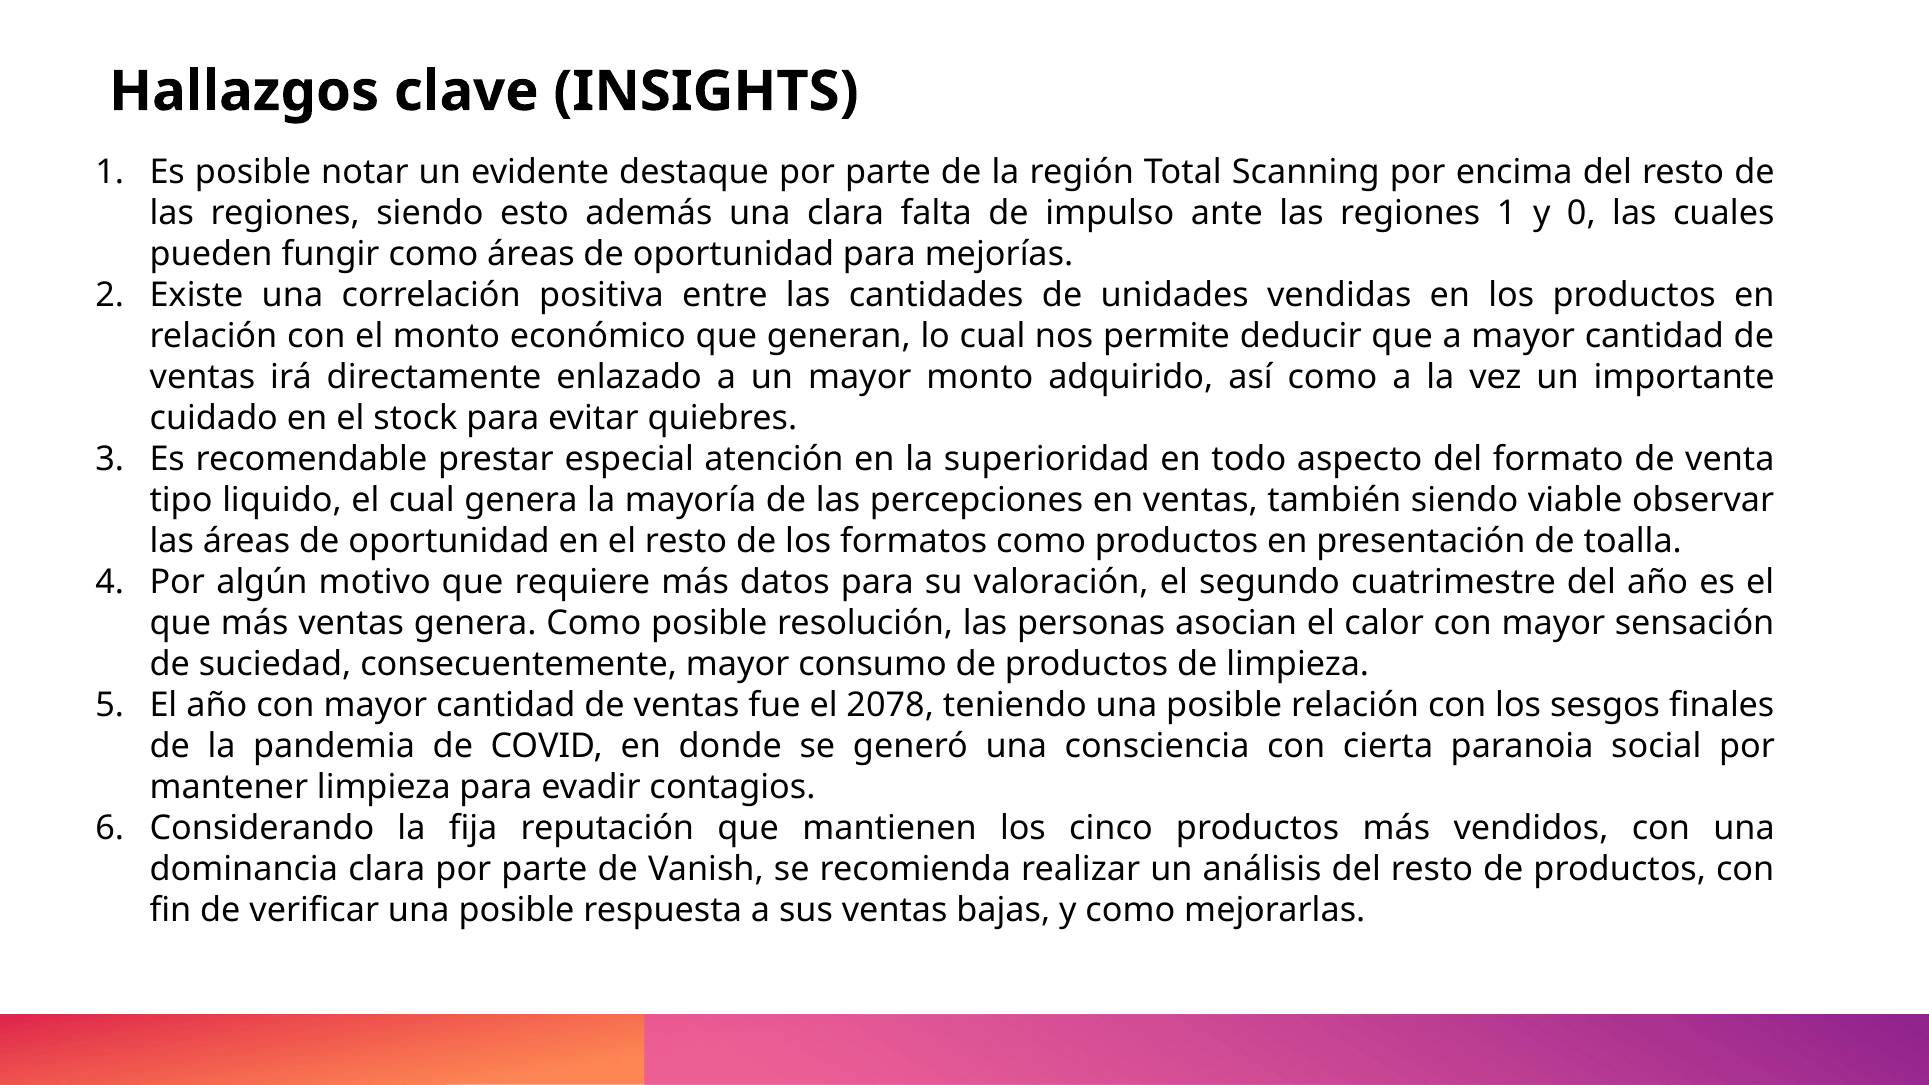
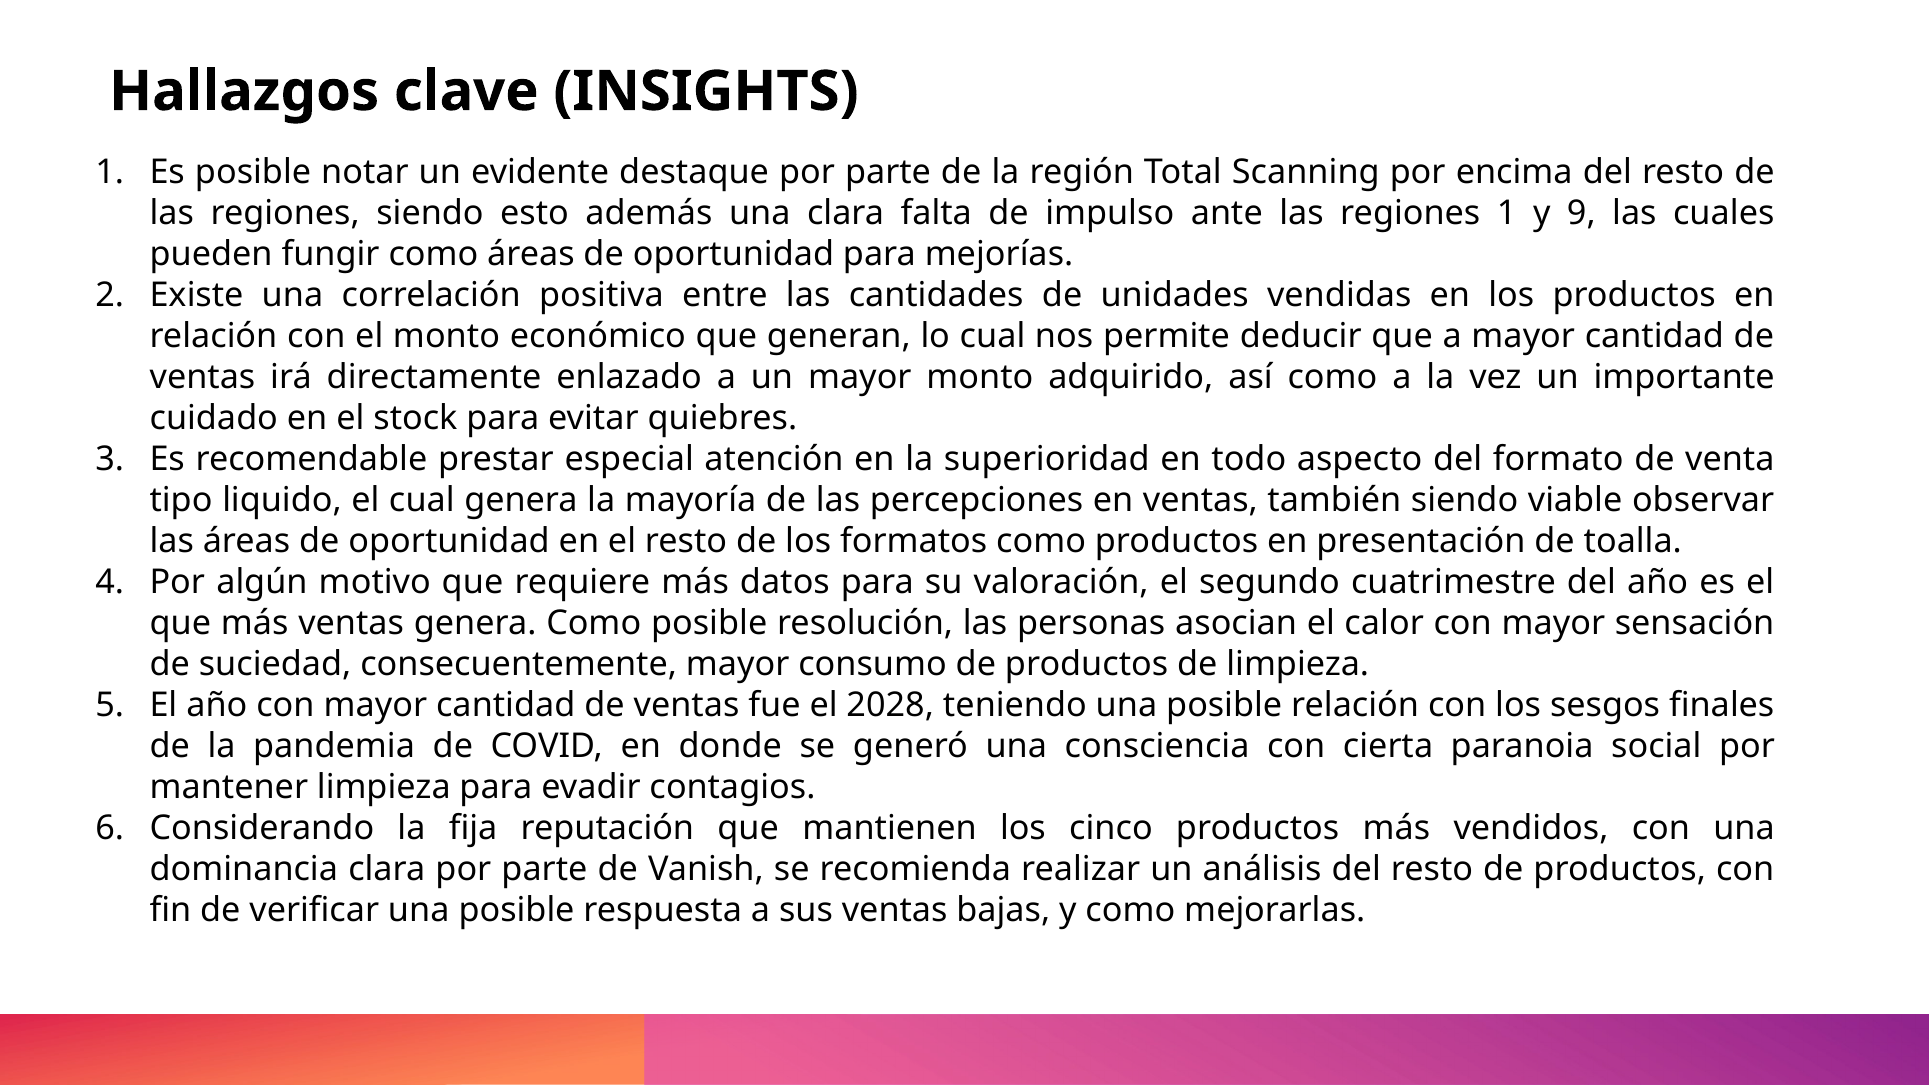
0: 0 -> 9
2078: 2078 -> 2028
